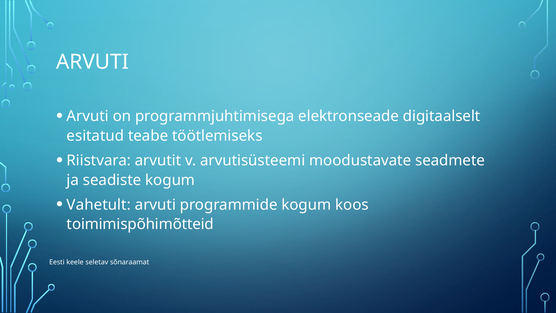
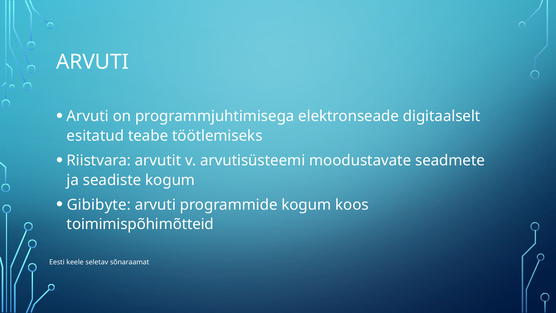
Vahetult: Vahetult -> Gibibyte
